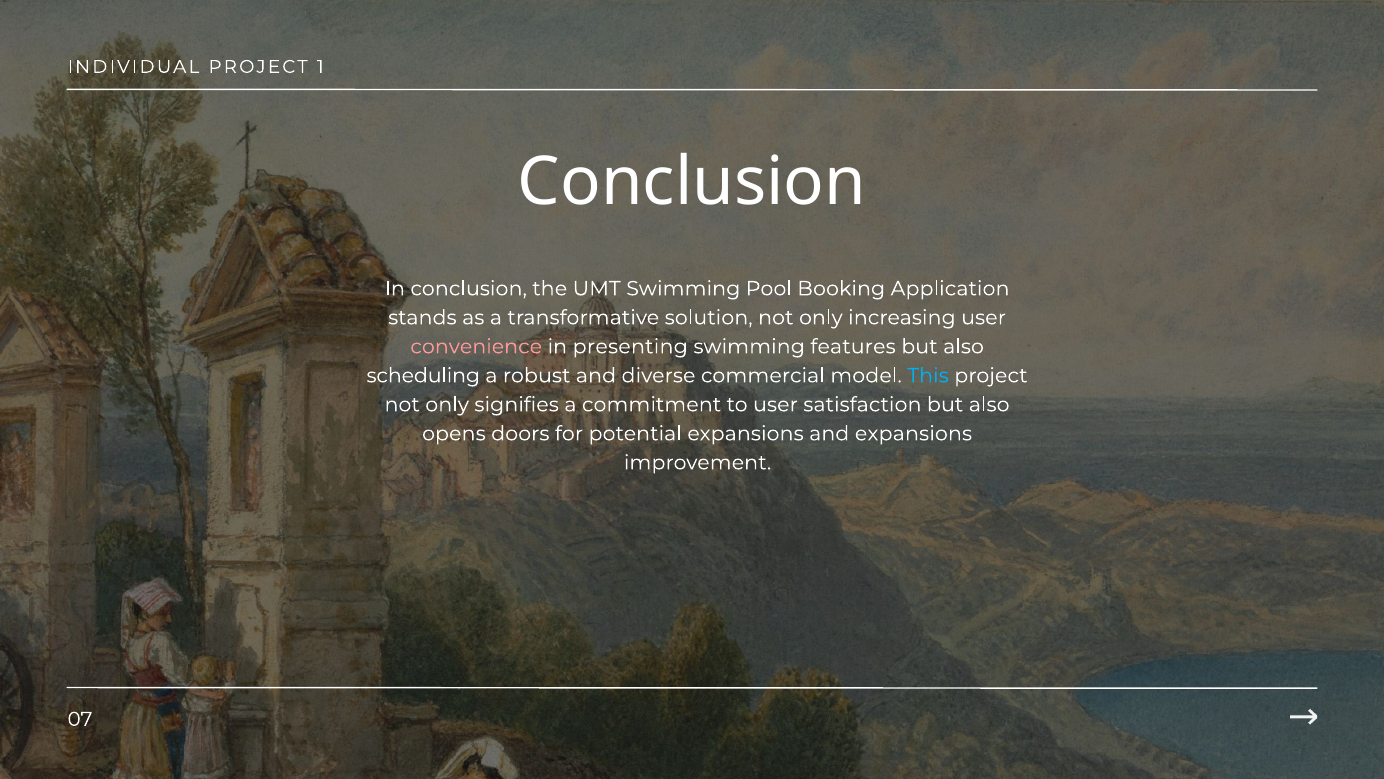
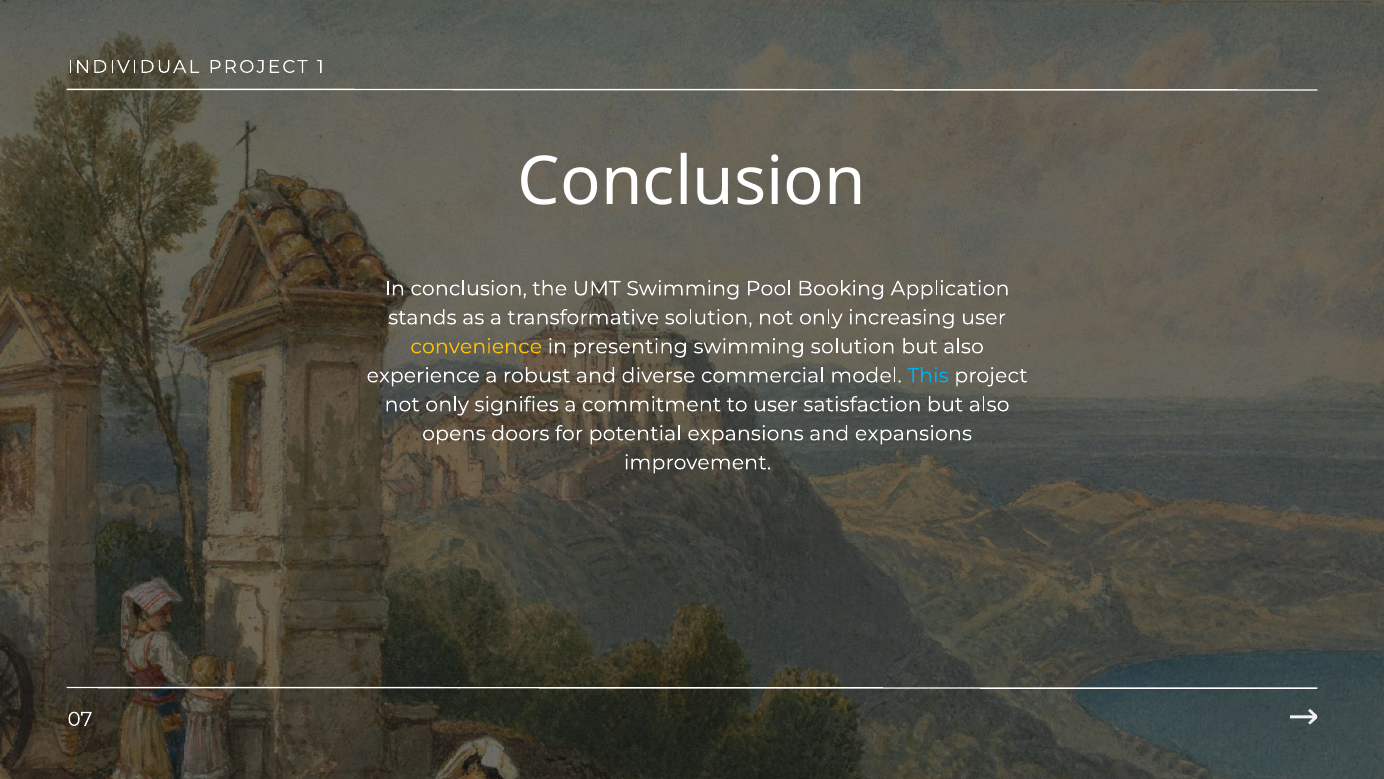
convenience colour: pink -> yellow
swimming features: features -> solution
scheduling: scheduling -> experience
